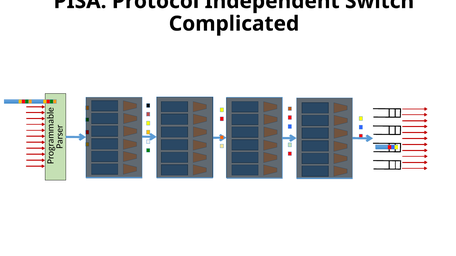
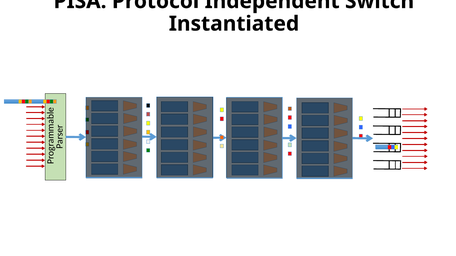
Complicated: Complicated -> Instantiated
